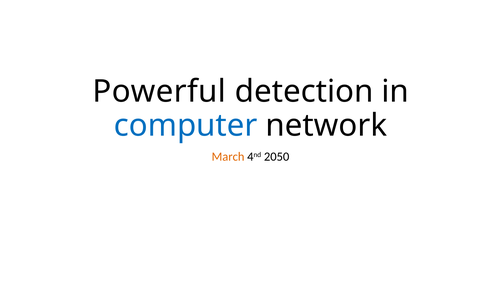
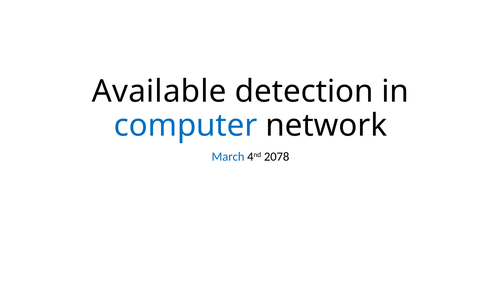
Powerful: Powerful -> Available
March colour: orange -> blue
2050: 2050 -> 2078
